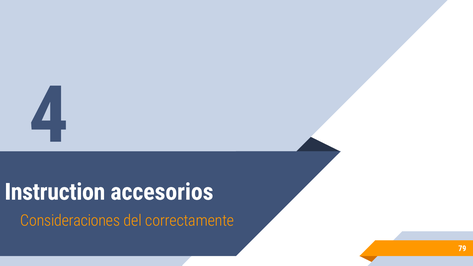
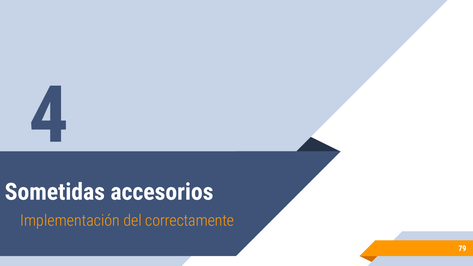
Instruction: Instruction -> Sometidas
Consideraciones: Consideraciones -> Implementación
